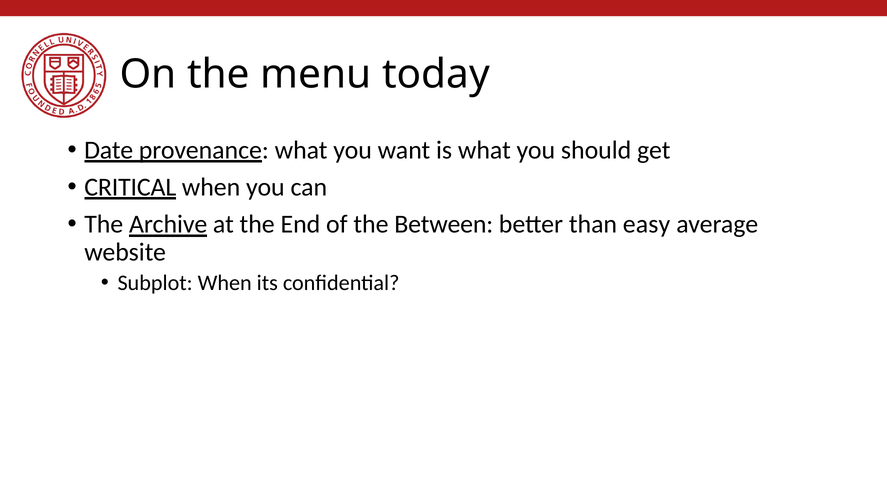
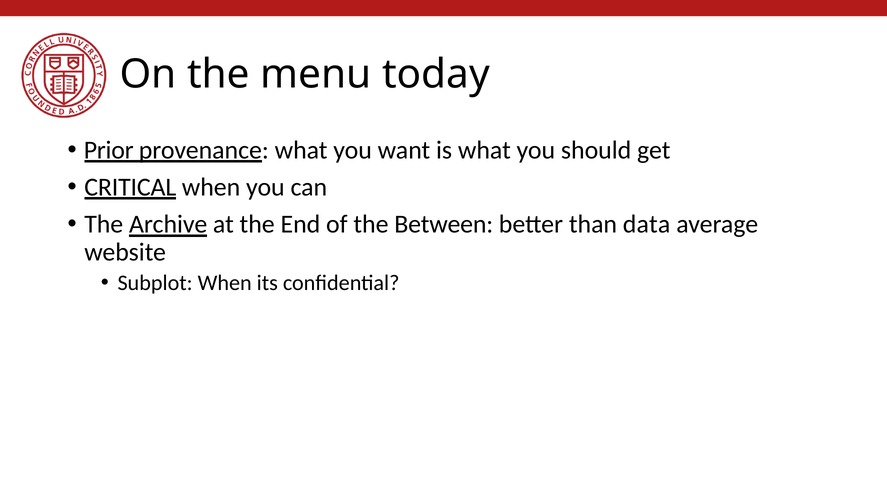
Date: Date -> Prior
easy: easy -> data
